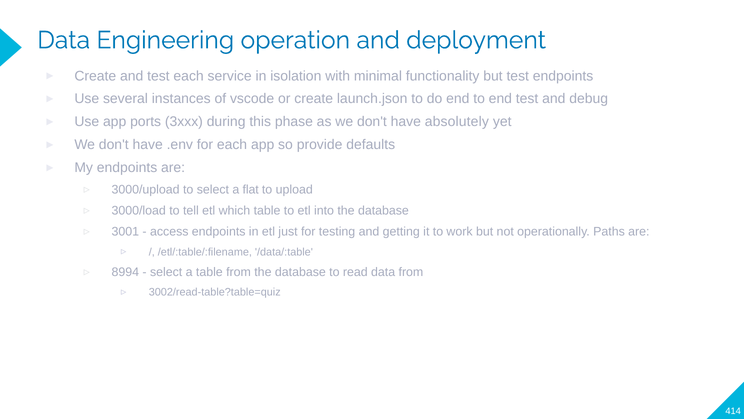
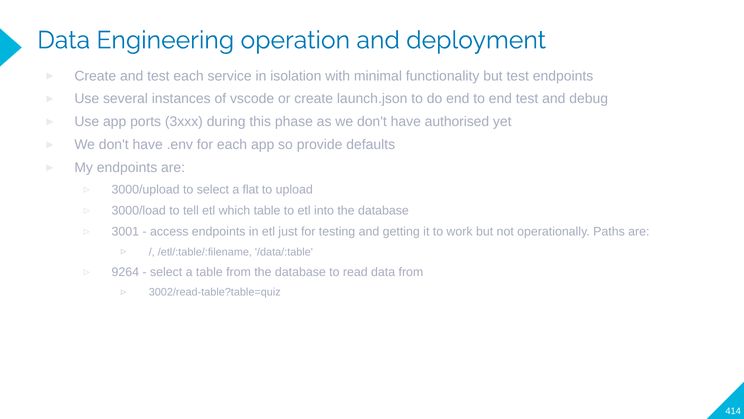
absolutely: absolutely -> authorised
8994: 8994 -> 9264
